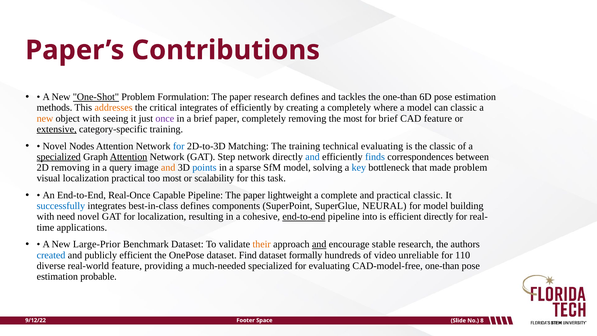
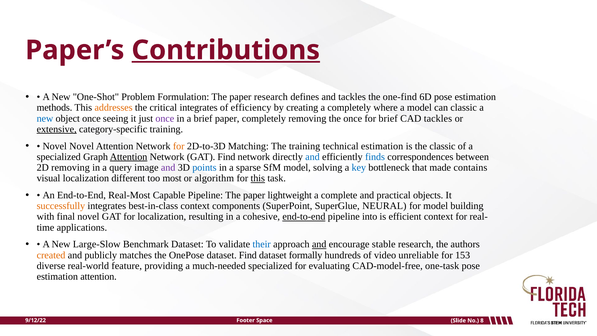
Contributions underline: none -> present
One-Shot underline: present -> none
the one-than: one-than -> one-find
of efficiently: efficiently -> efficiency
new at (45, 118) colour: orange -> blue
object with: with -> once
the most: most -> once
CAD feature: feature -> tackles
Novel Nodes: Nodes -> Novel
for at (179, 146) colour: blue -> orange
technical evaluating: evaluating -> estimation
specialized at (59, 157) underline: present -> none
GAT Step: Step -> Find
and at (168, 167) colour: orange -> purple
made problem: problem -> contains
localization practical: practical -> different
scalability: scalability -> algorithm
this at (258, 178) underline: none -> present
Real-Once: Real-Once -> Real-Most
practical classic: classic -> objects
successfully colour: blue -> orange
best-in-class defines: defines -> context
need: need -> final
efficient directly: directly -> context
Large-Prior: Large-Prior -> Large-Slow
their colour: orange -> blue
created colour: blue -> orange
publicly efficient: efficient -> matches
110: 110 -> 153
CAD-model-free one-than: one-than -> one-task
estimation probable: probable -> attention
